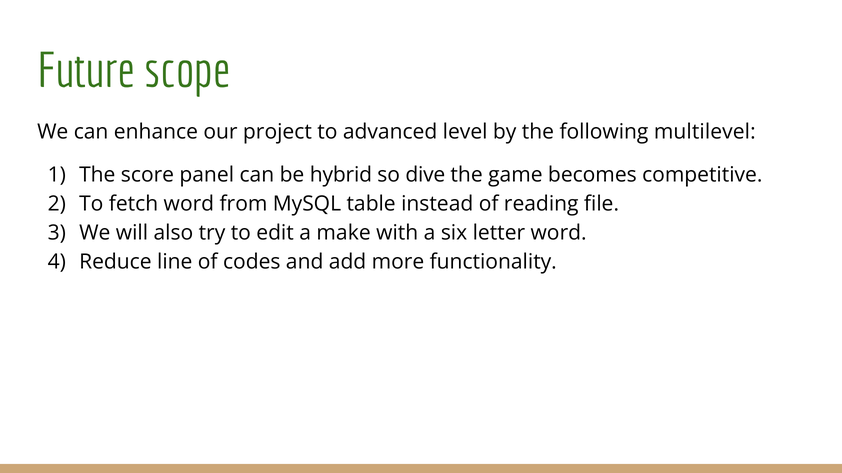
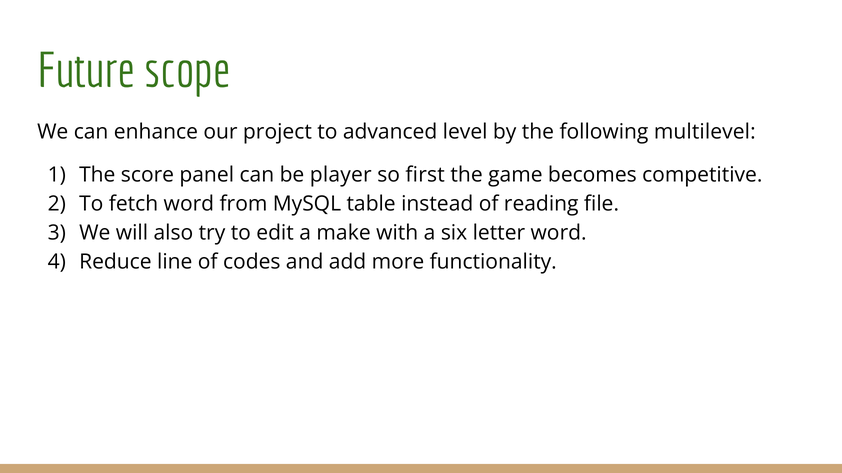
hybrid: hybrid -> player
dive: dive -> first
